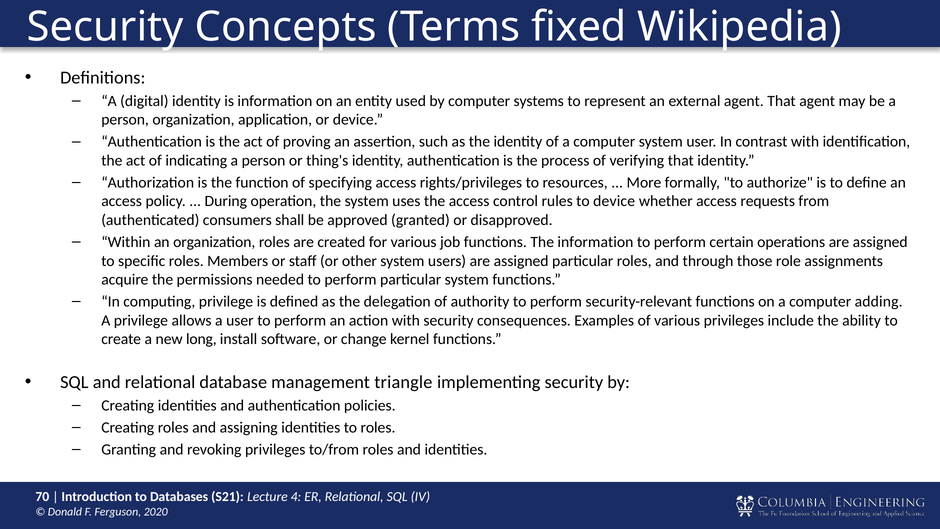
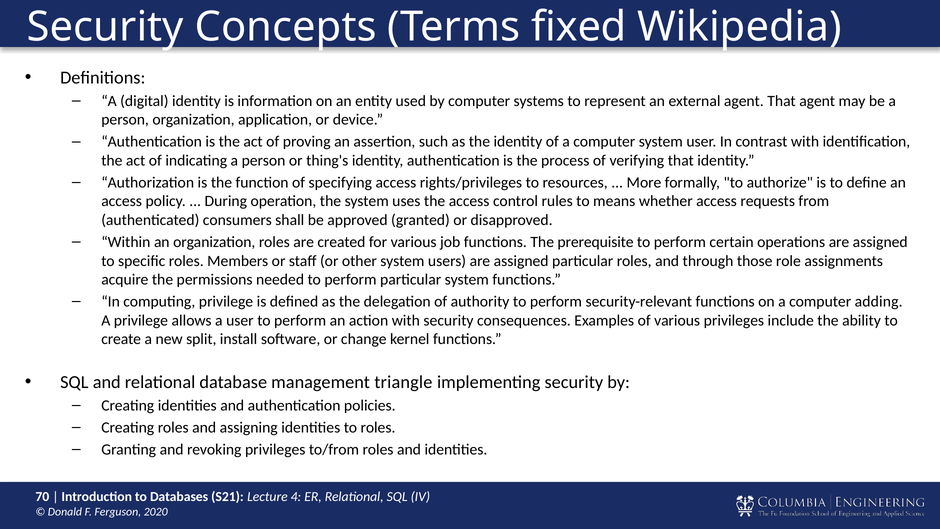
to device: device -> means
The information: information -> prerequisite
long: long -> split
